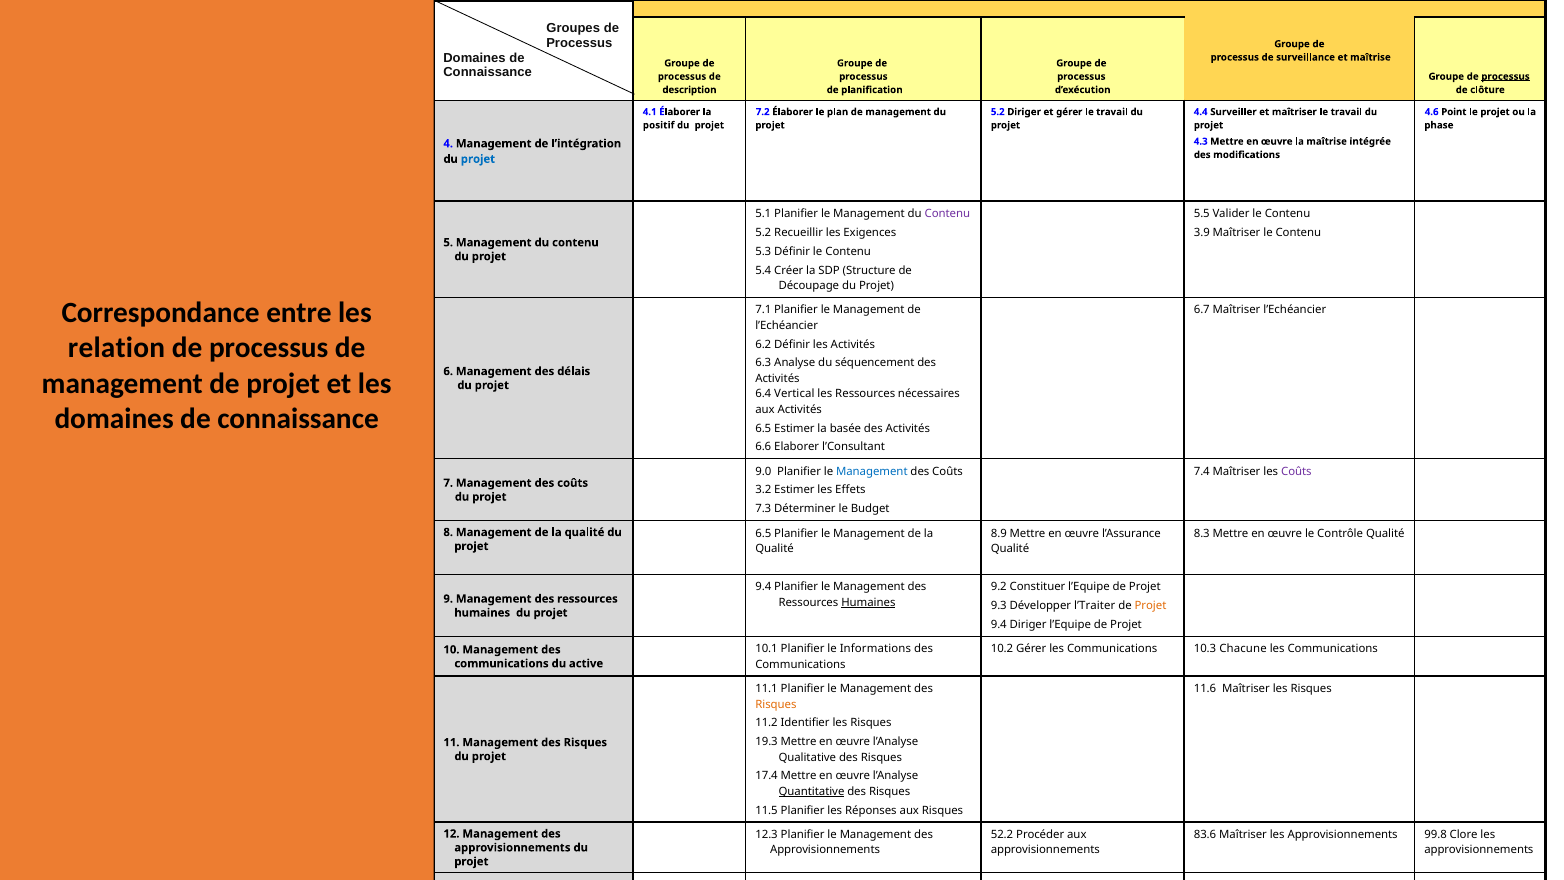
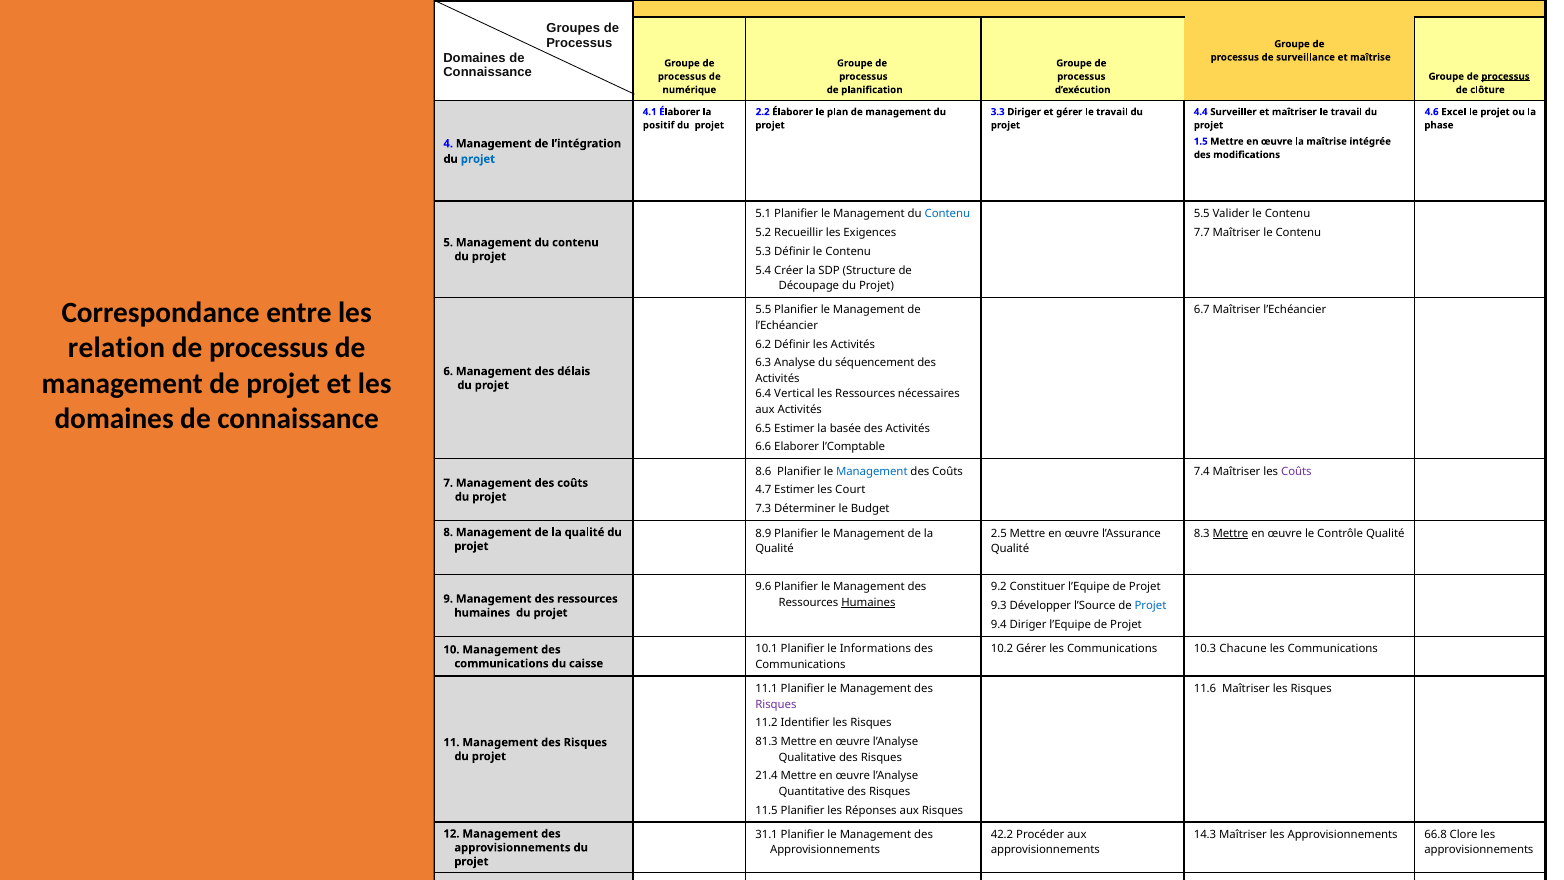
description: description -> numérique
7.2: 7.2 -> 2.2
5.2 at (998, 112): 5.2 -> 3.3
Point: Point -> Excel
4.3: 4.3 -> 1.5
Contenu at (947, 214) colour: purple -> blue
3.9: 3.9 -> 7.7
7.1 at (763, 310): 7.1 -> 5.5
l’Consultant: l’Consultant -> l’Comptable
9.0: 9.0 -> 8.6
3.2: 3.2 -> 4.7
Effets: Effets -> Court
6.5 at (763, 533): 6.5 -> 8.9
8.9: 8.9 -> 2.5
Mettre at (1230, 533) underline: none -> present
9.4 at (763, 587): 9.4 -> 9.6
l’Traiter: l’Traiter -> l’Source
Projet at (1151, 606) colour: orange -> blue
active: active -> caisse
Risques at (776, 704) colour: orange -> purple
19.3: 19.3 -> 81.3
17.4: 17.4 -> 21.4
Quantitative underline: present -> none
12.3: 12.3 -> 31.1
52.2: 52.2 -> 42.2
83.6: 83.6 -> 14.3
99.8: 99.8 -> 66.8
